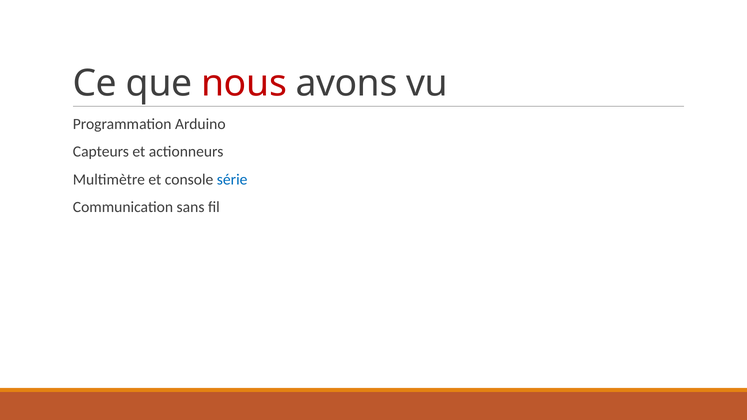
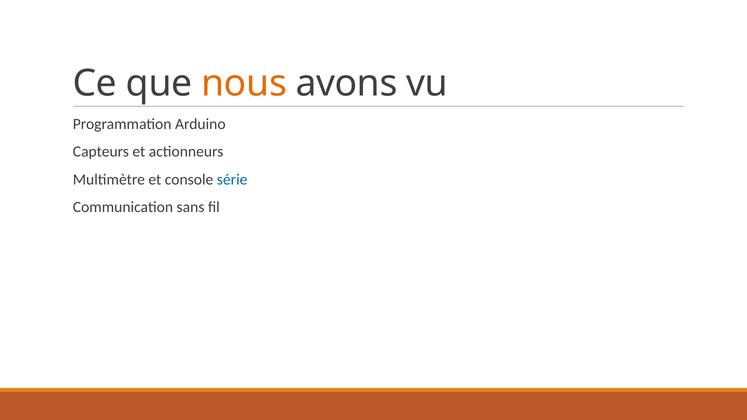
nous colour: red -> orange
